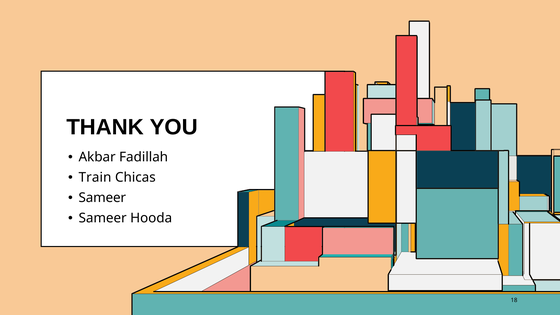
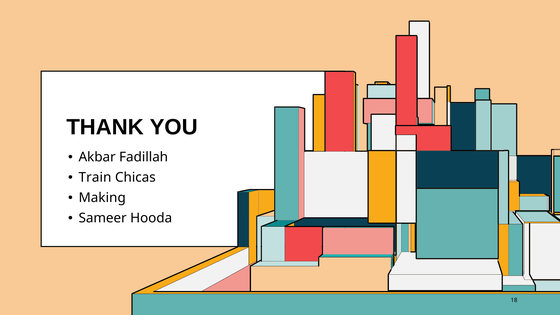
Sameer at (102, 198): Sameer -> Making
